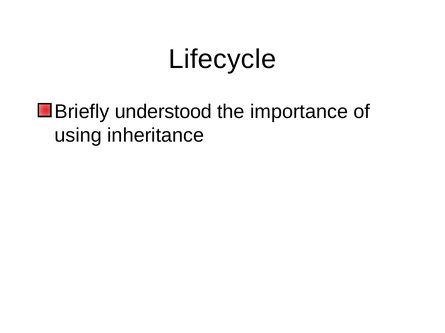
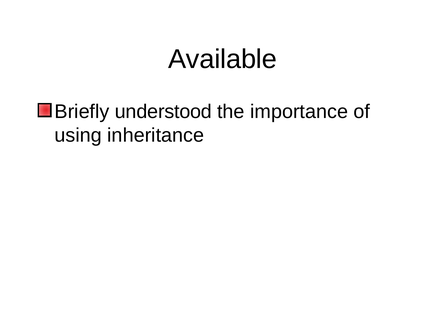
Lifecycle: Lifecycle -> Available
